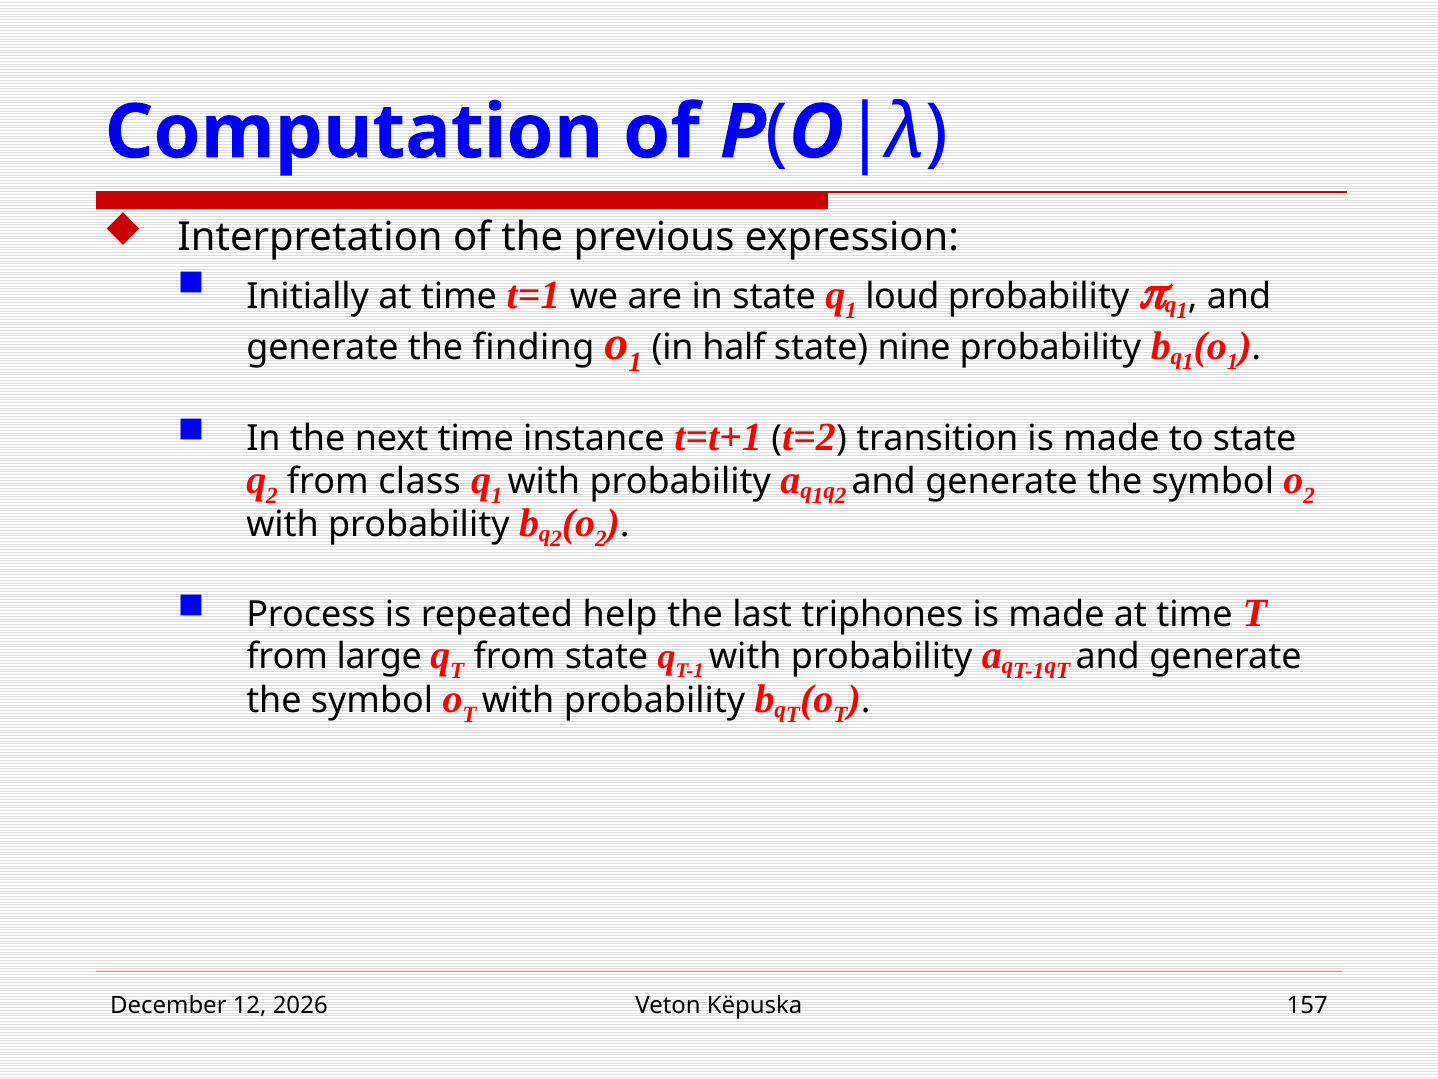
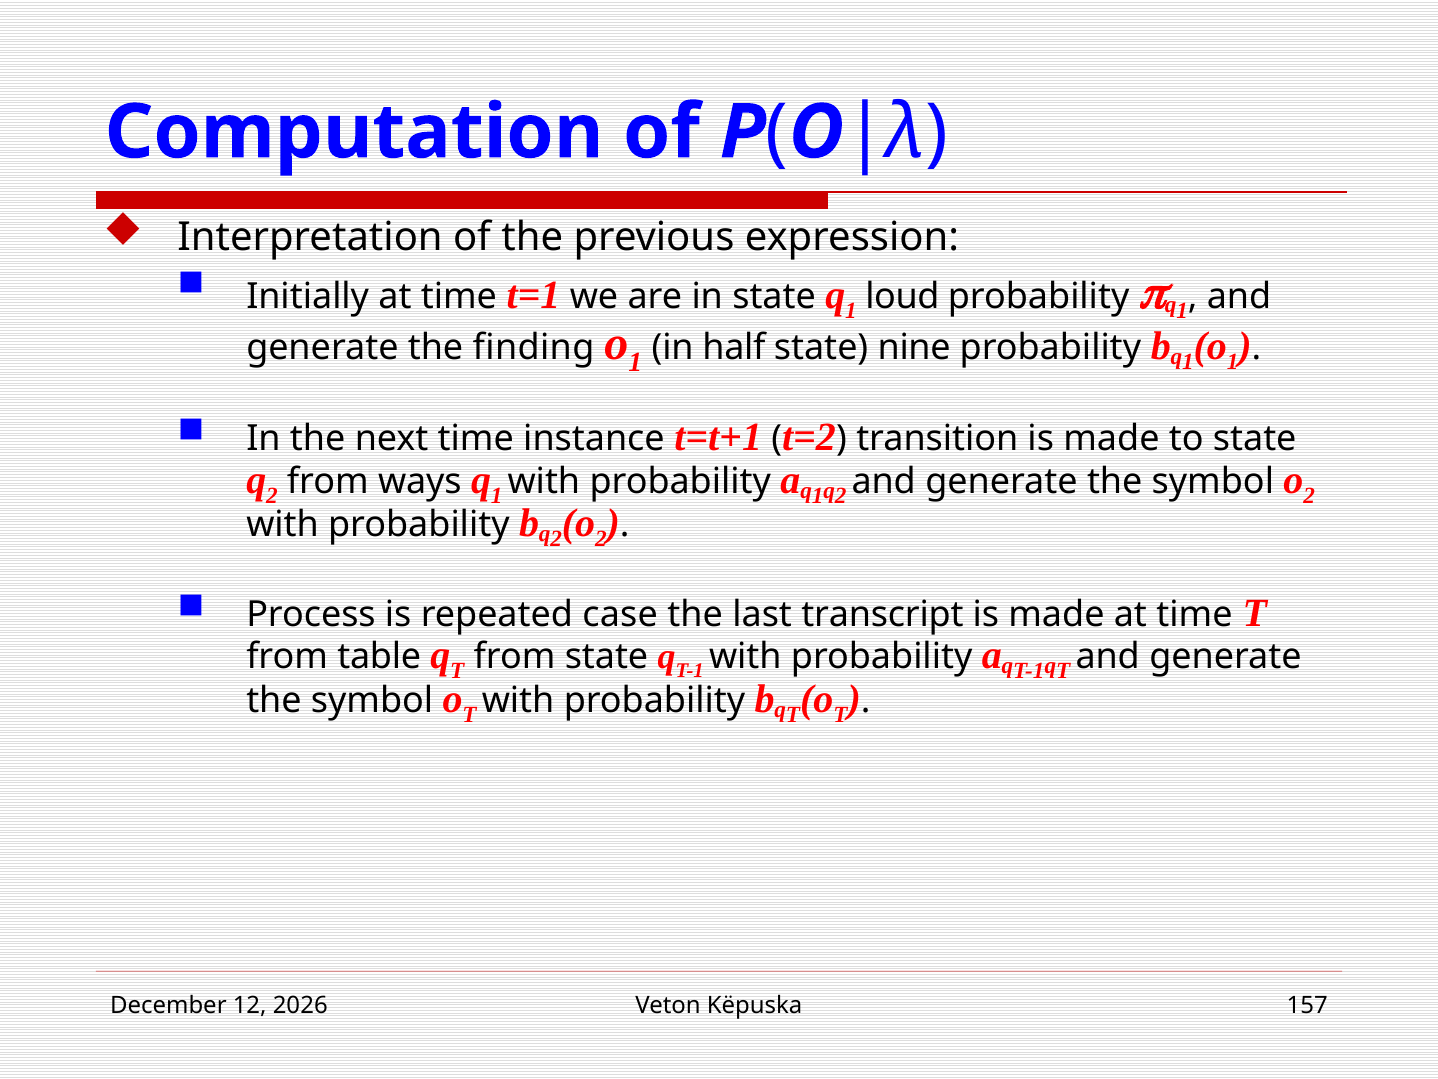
class: class -> ways
help: help -> case
triphones: triphones -> transcript
large: large -> table
